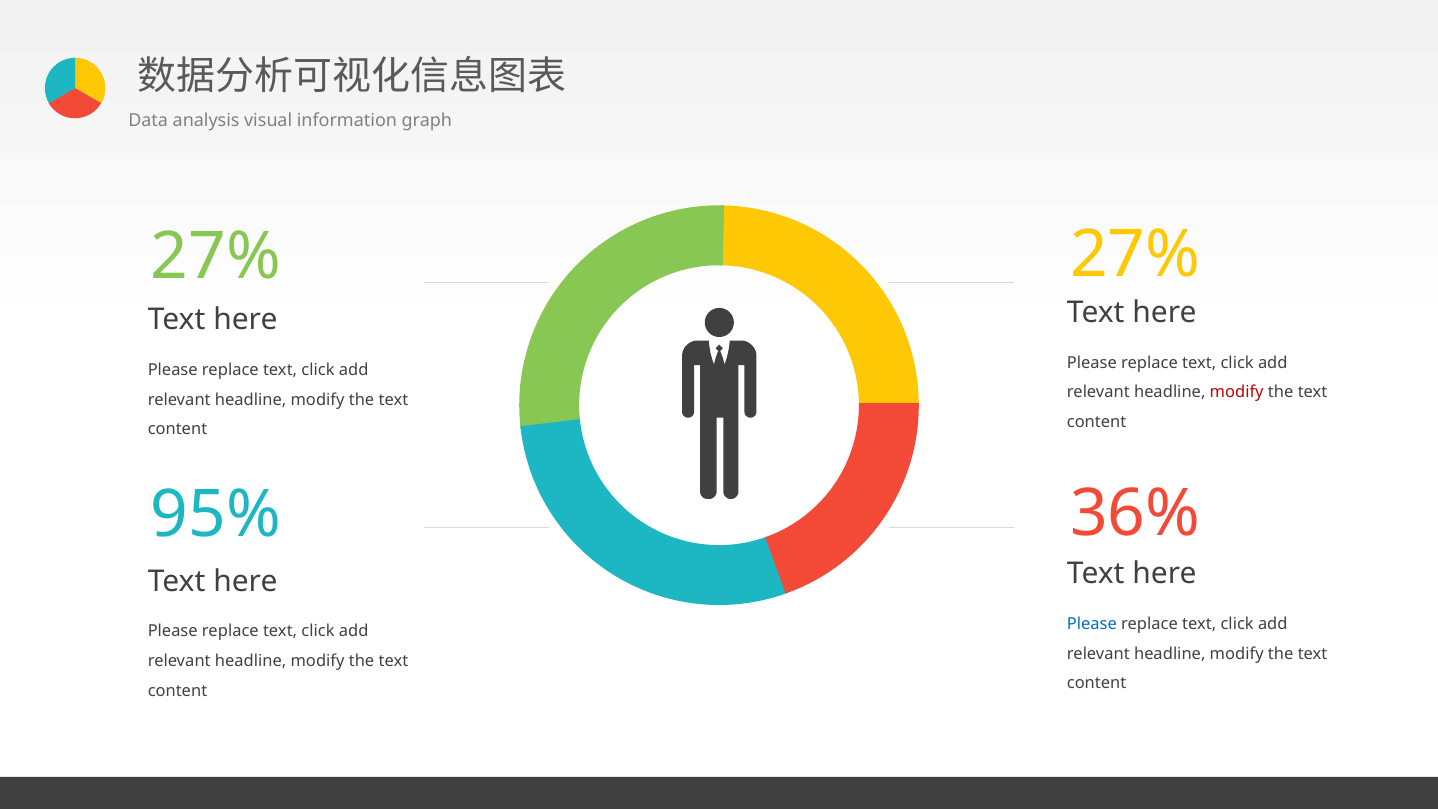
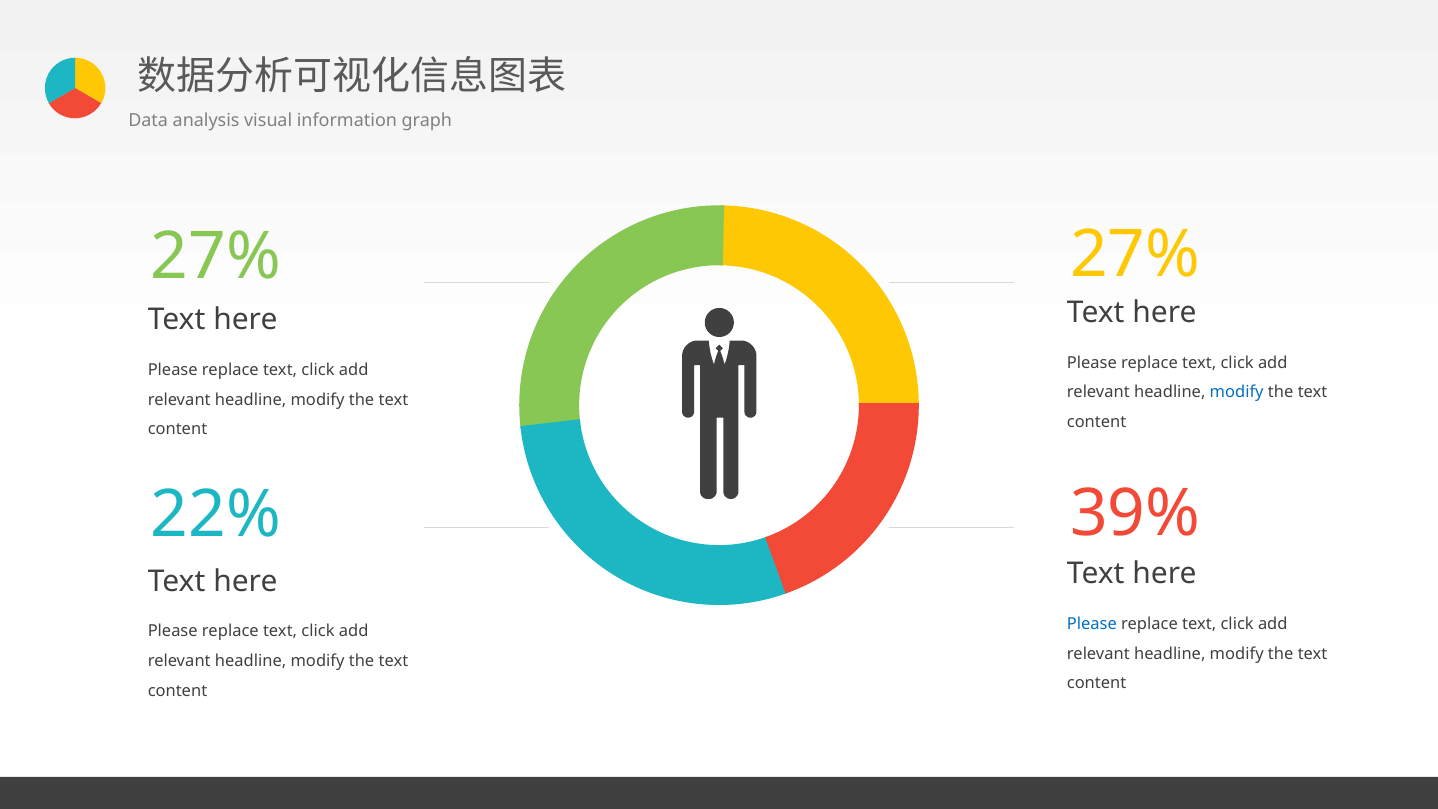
modify at (1237, 392) colour: red -> blue
36%: 36% -> 39%
95%: 95% -> 22%
